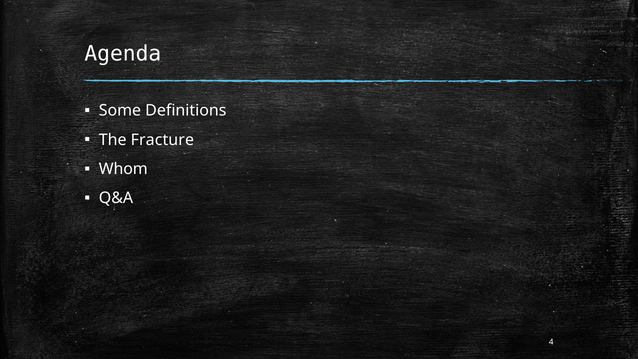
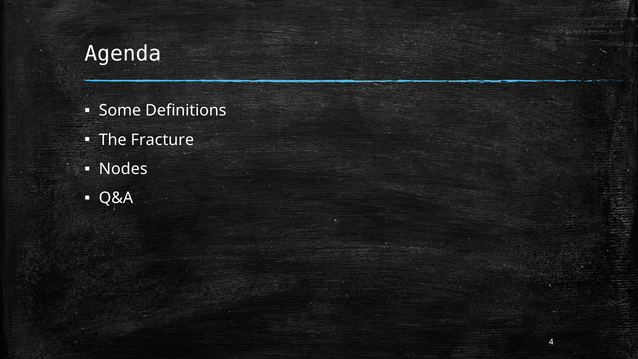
Whom: Whom -> Nodes
